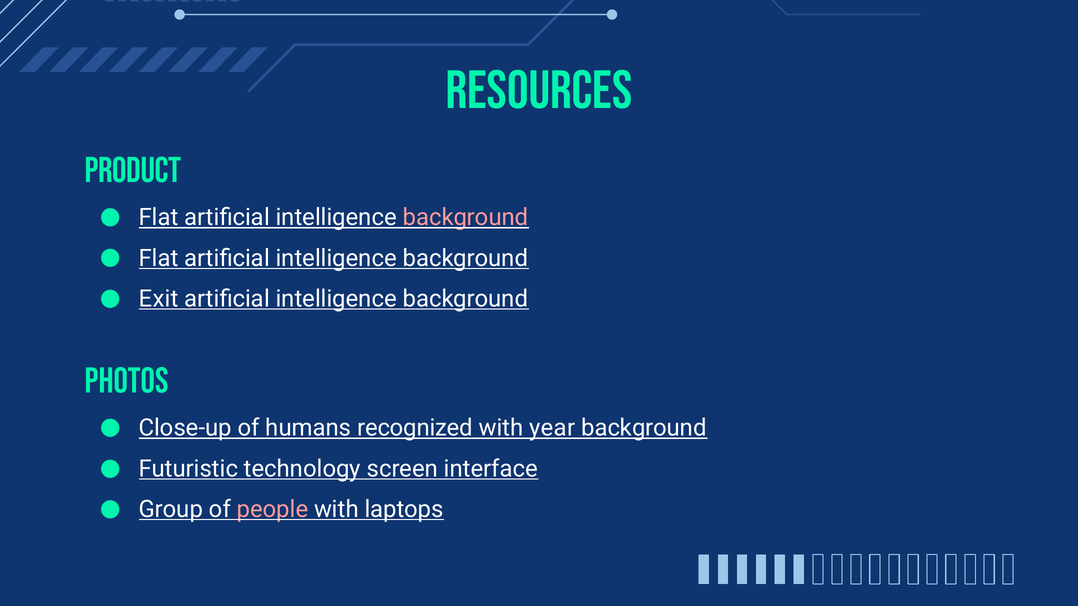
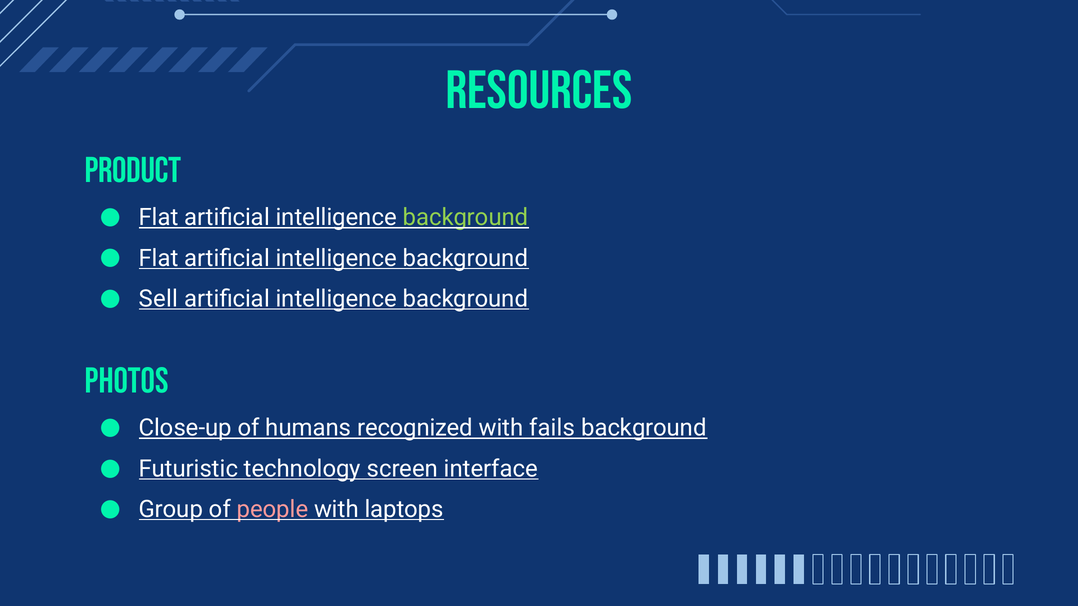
background at (466, 218) colour: pink -> light green
Exit: Exit -> Sell
year: year -> fails
